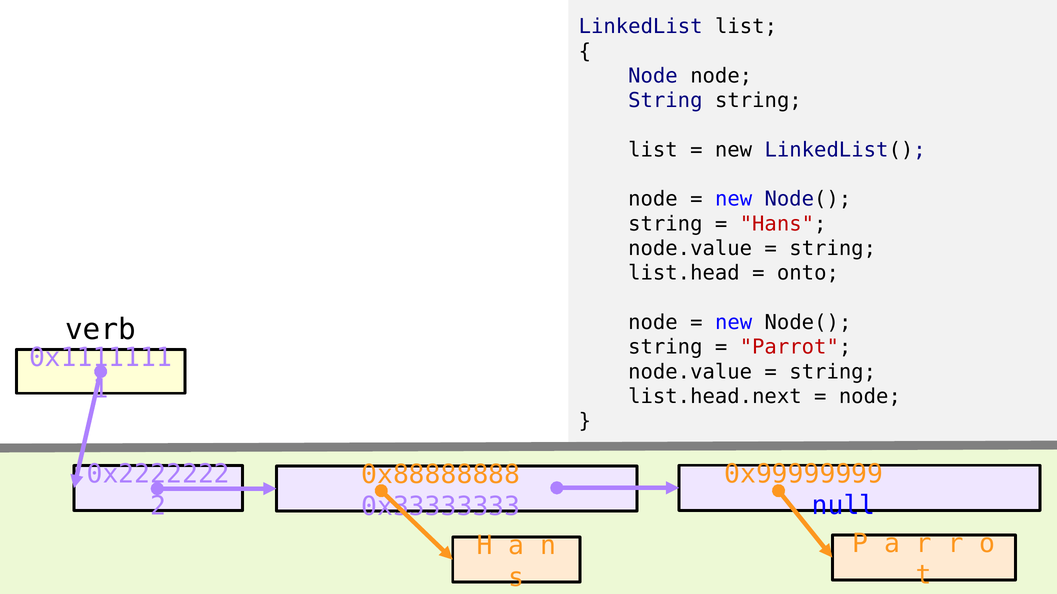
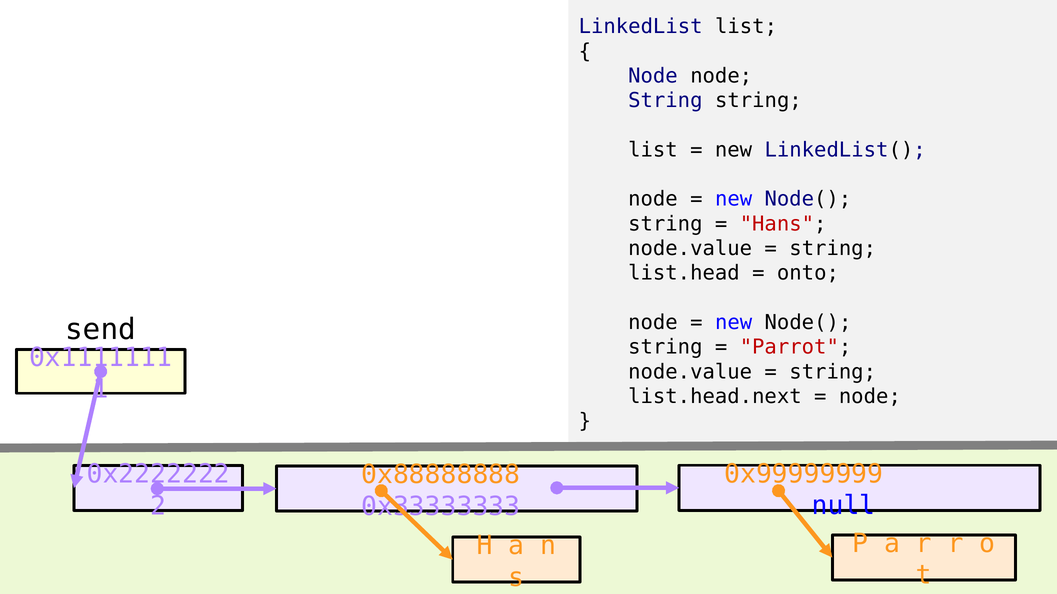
verb: verb -> send
